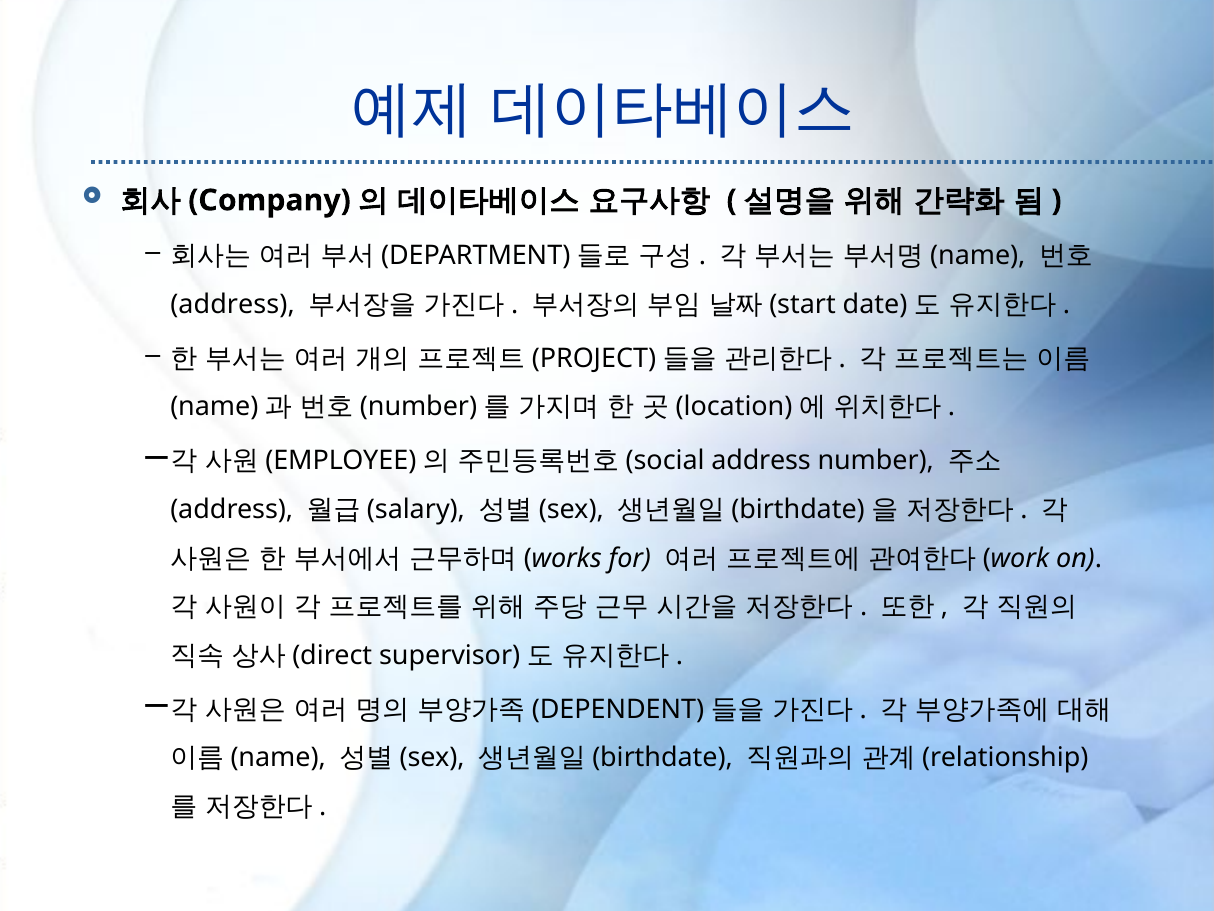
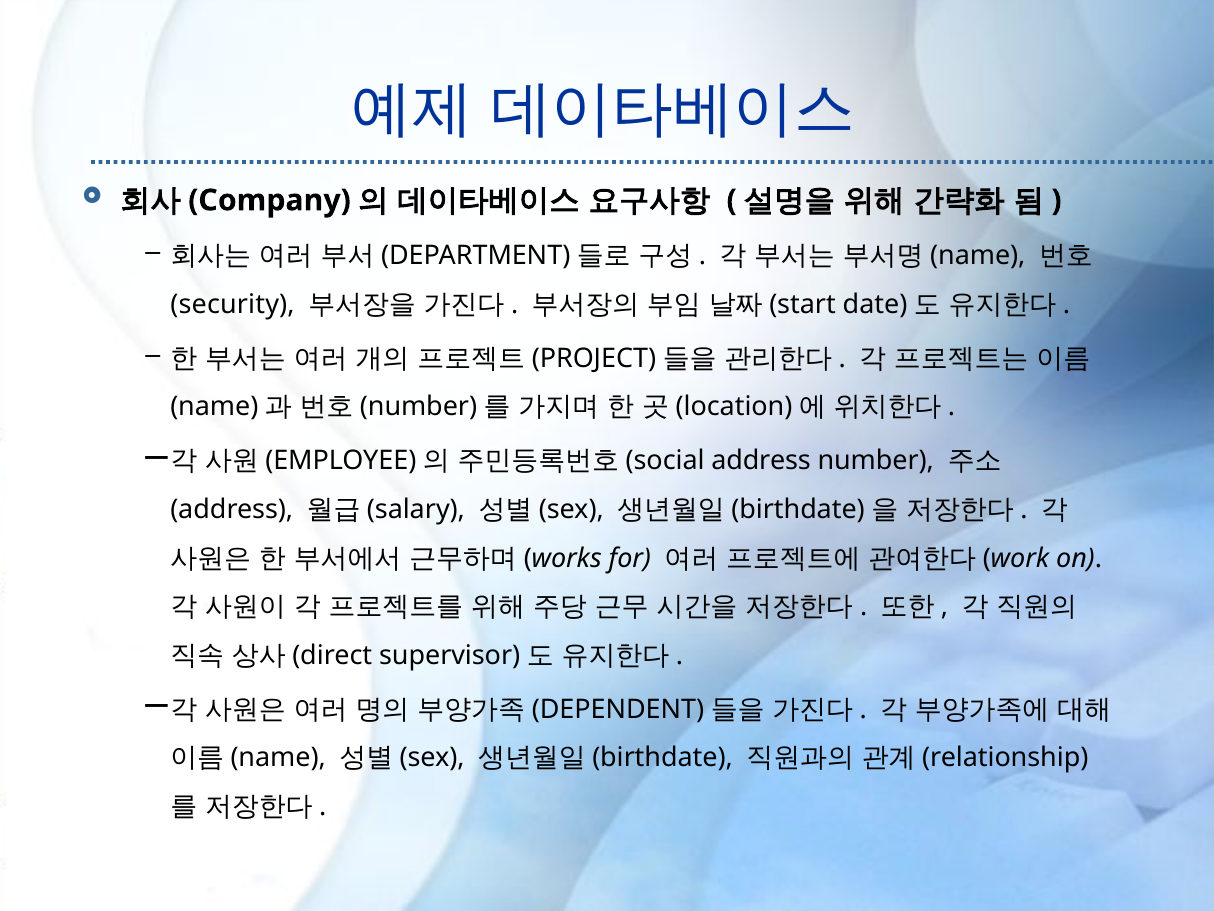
address at (233, 304): address -> security
